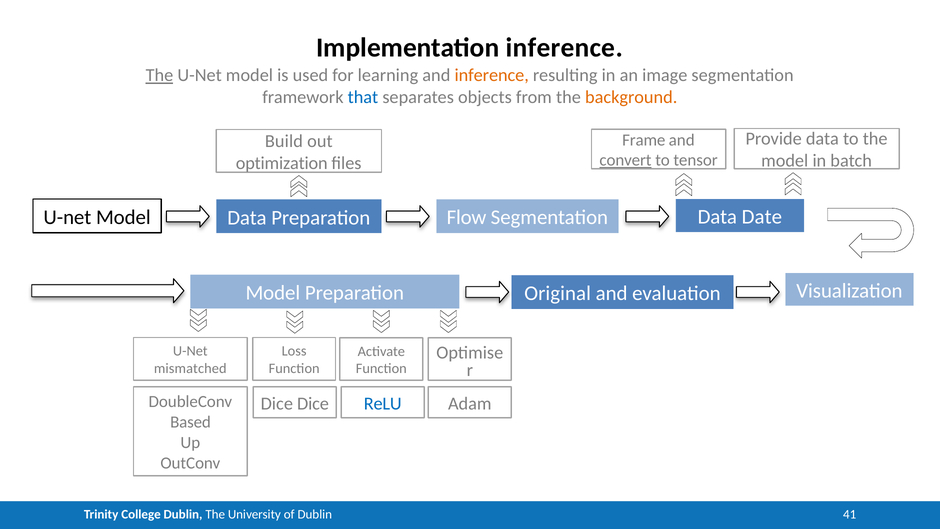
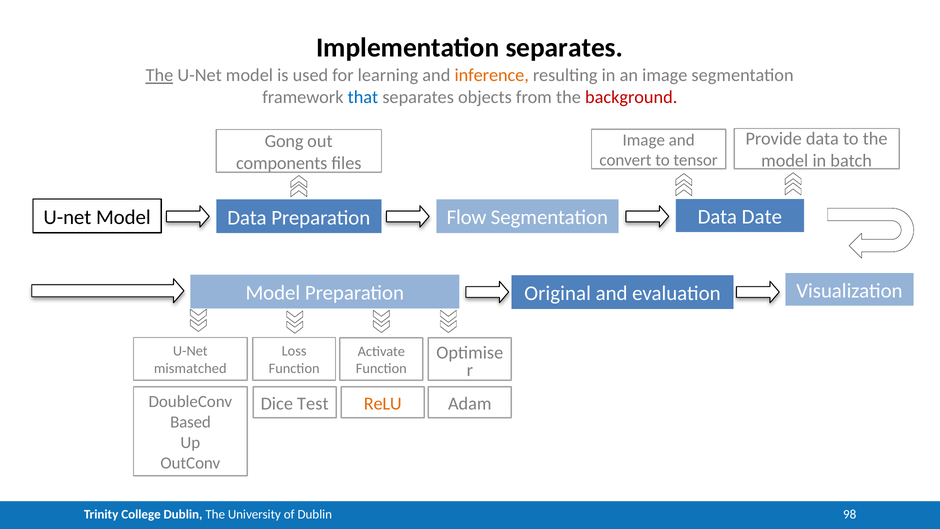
Implementation inference: inference -> separates
background colour: orange -> red
Frame at (644, 140): Frame -> Image
Build: Build -> Gong
convert underline: present -> none
optimization: optimization -> components
Dice Dice: Dice -> Test
ReLU colour: blue -> orange
41: 41 -> 98
